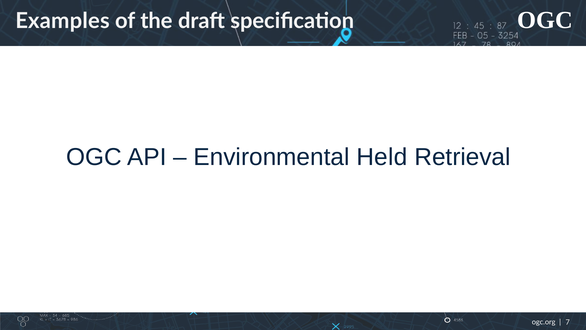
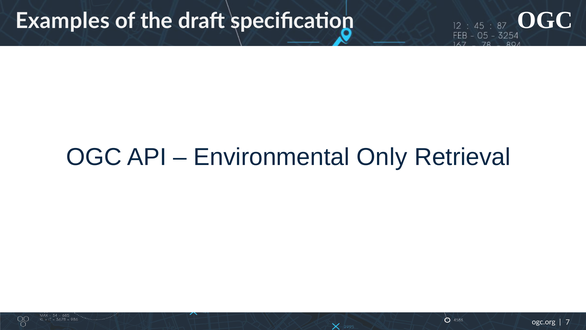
Held: Held -> Only
